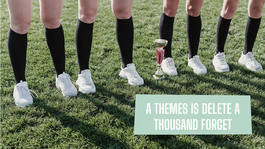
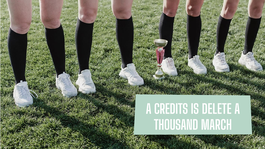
THEMES: THEMES -> CREDITS
FORGET: FORGET -> MARCH
